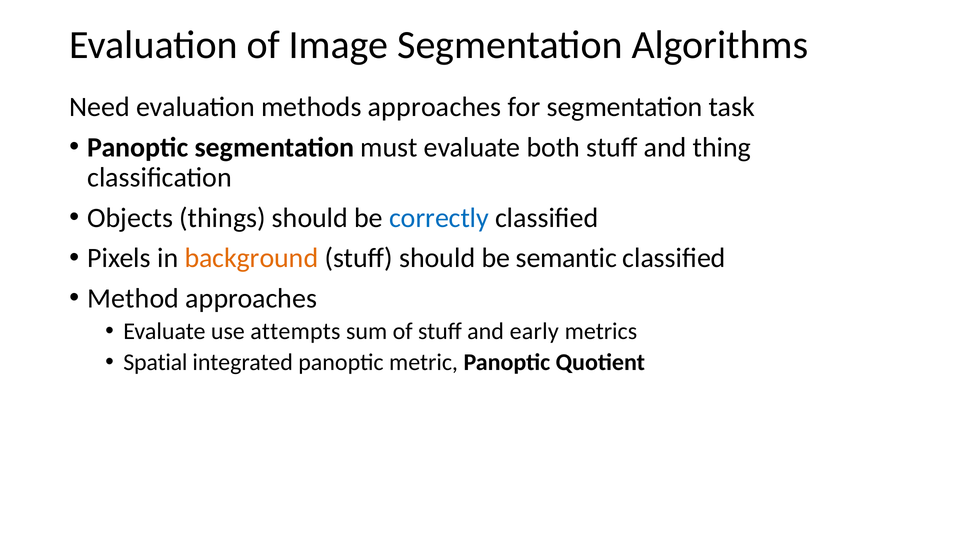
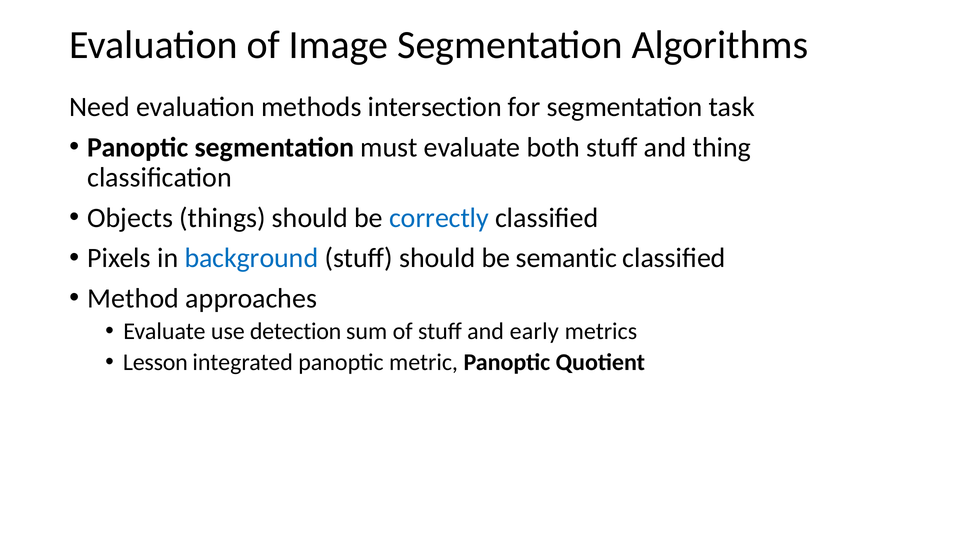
methods approaches: approaches -> intersection
background colour: orange -> blue
attempts: attempts -> detection
Spatial: Spatial -> Lesson
